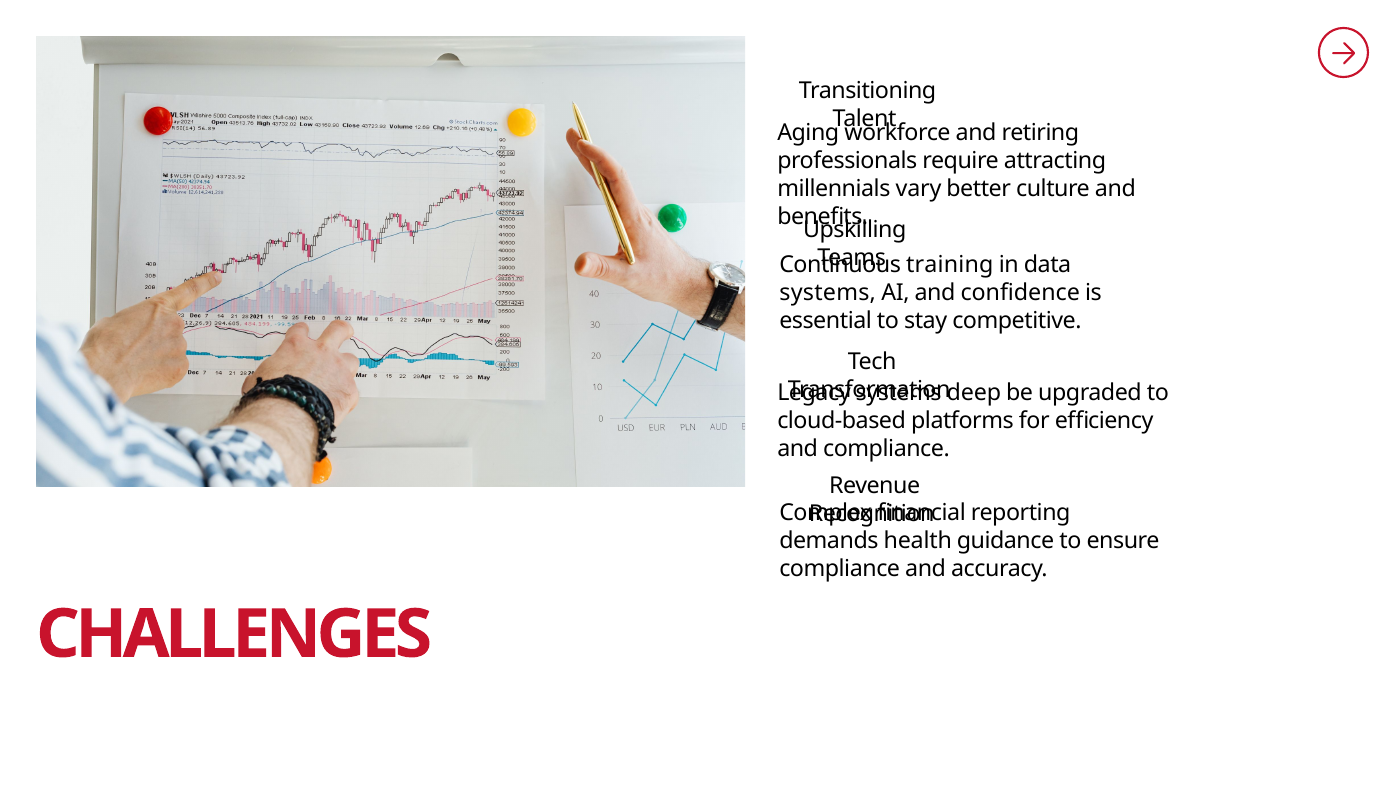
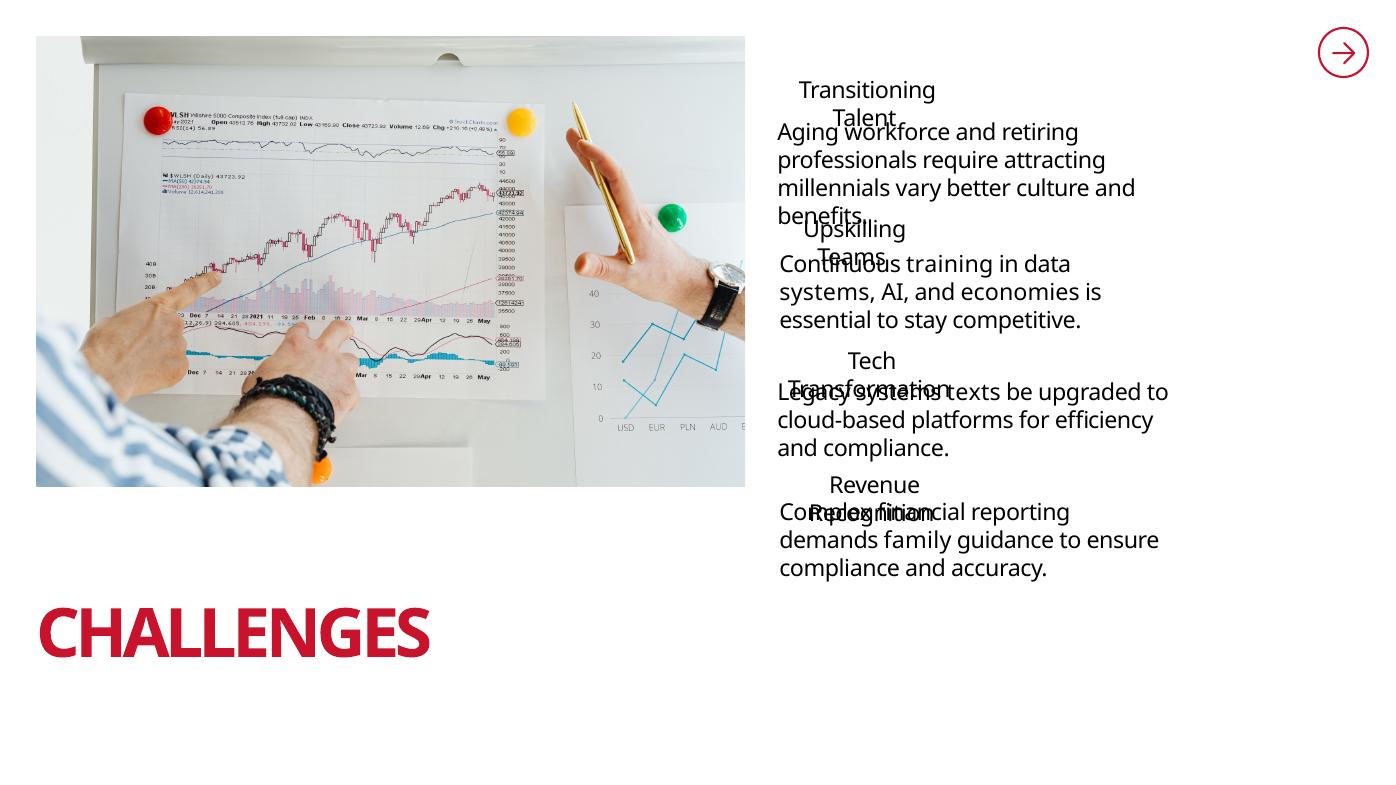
confidence: confidence -> economies
deep: deep -> texts
health: health -> family
